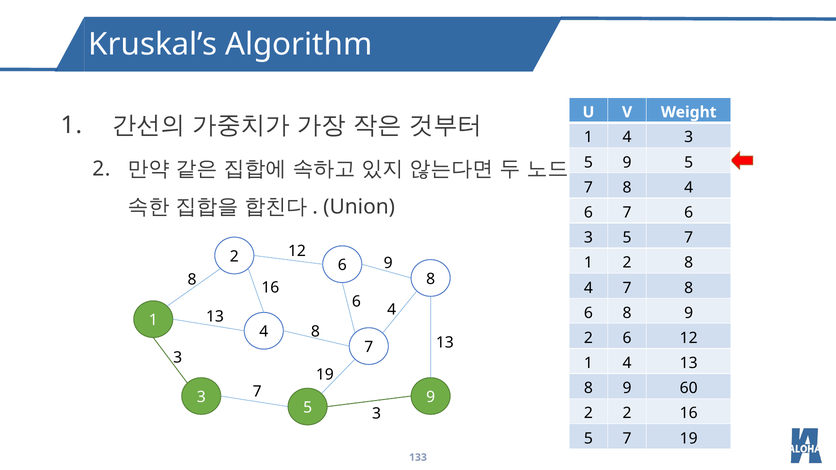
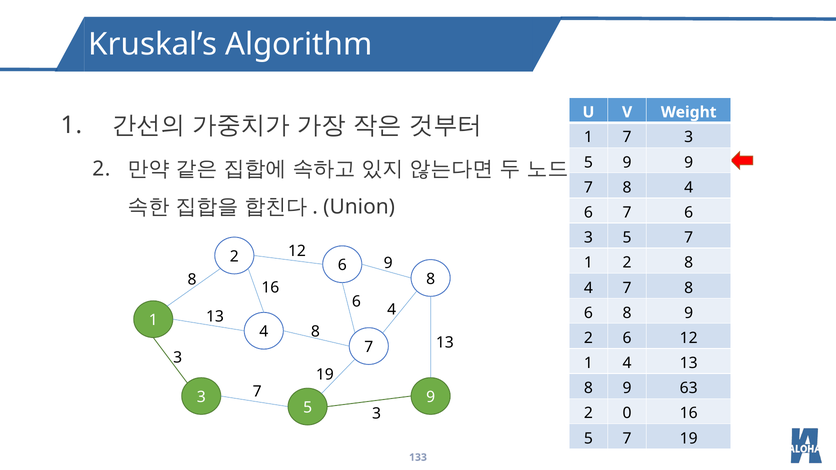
4 at (627, 137): 4 -> 7
9 5: 5 -> 9
60: 60 -> 63
2 2: 2 -> 0
